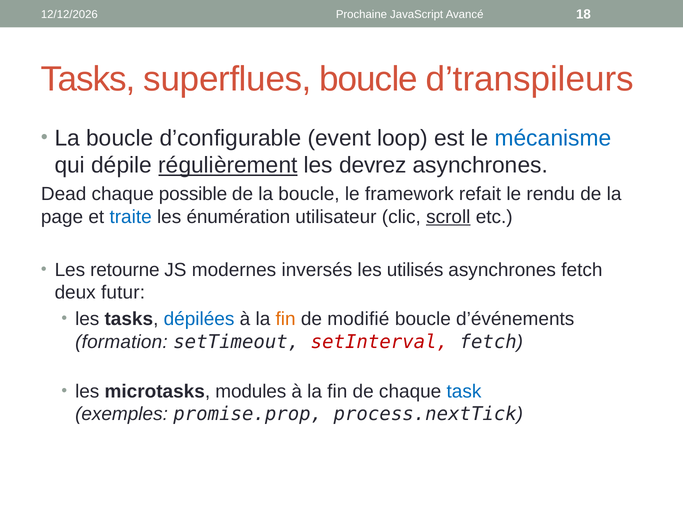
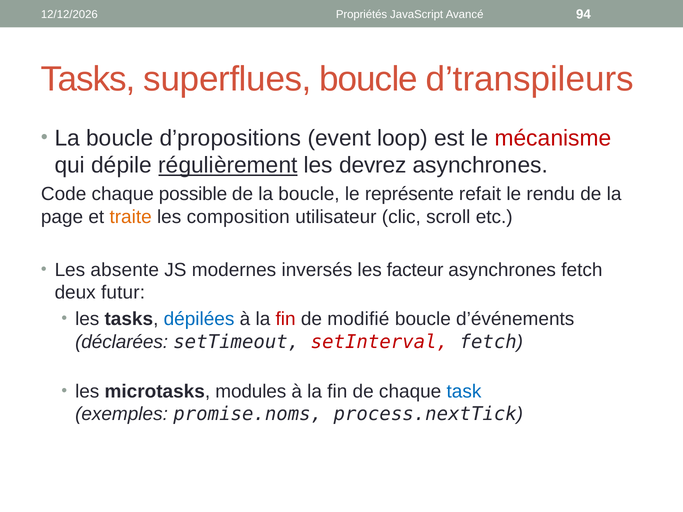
Prochaine: Prochaine -> Propriétés
18: 18 -> 94
d’configurable: d’configurable -> d’propositions
mécanisme colour: blue -> red
Dead: Dead -> Code
framework: framework -> représente
traite colour: blue -> orange
énumération: énumération -> composition
scroll underline: present -> none
retourne: retourne -> absente
utilisés: utilisés -> facteur
fin at (286, 319) colour: orange -> red
formation: formation -> déclarées
promise.prop: promise.prop -> promise.noms
